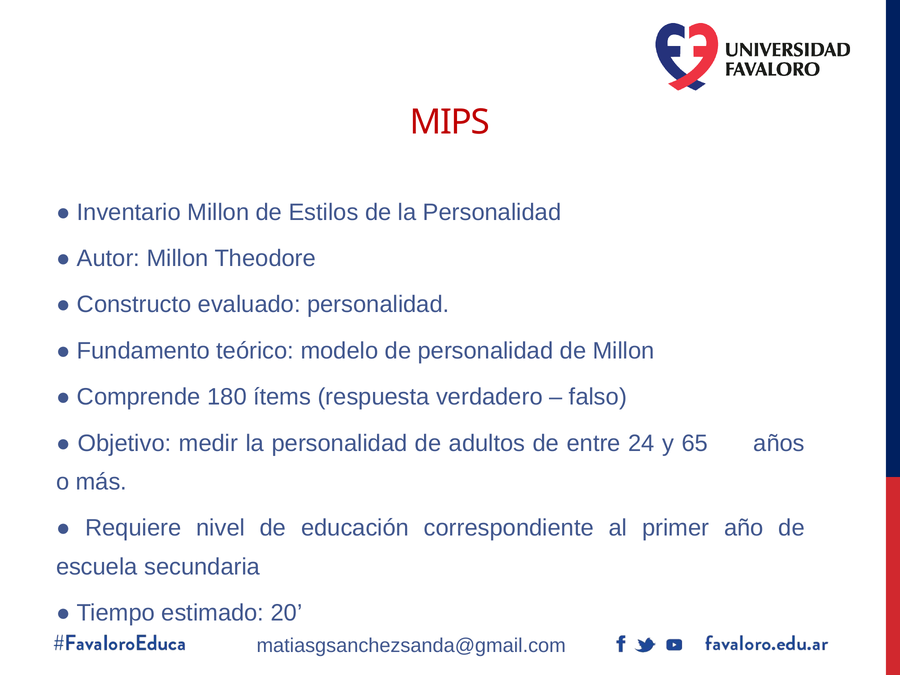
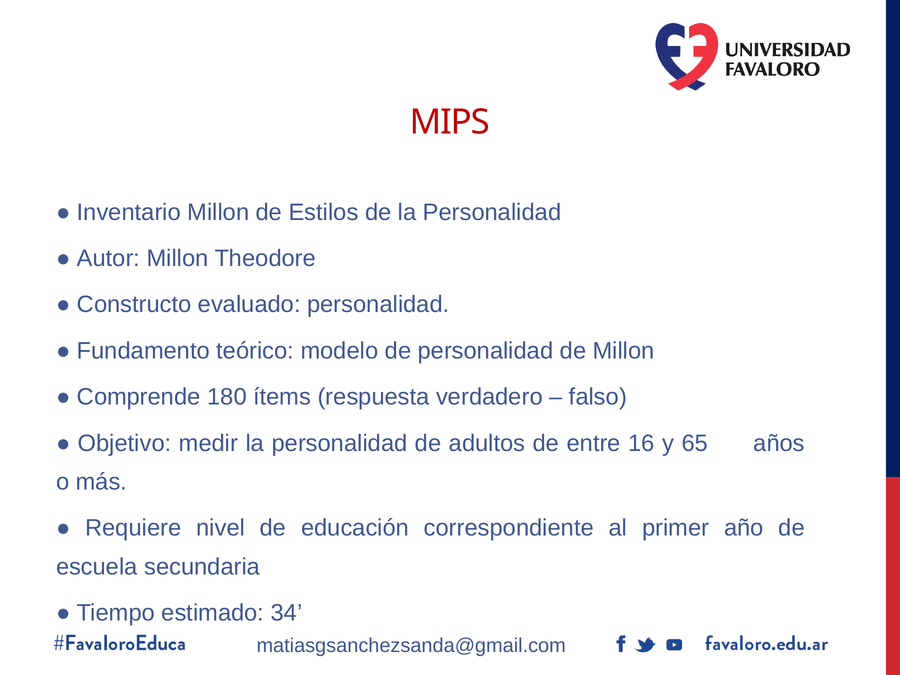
24: 24 -> 16
20: 20 -> 34
